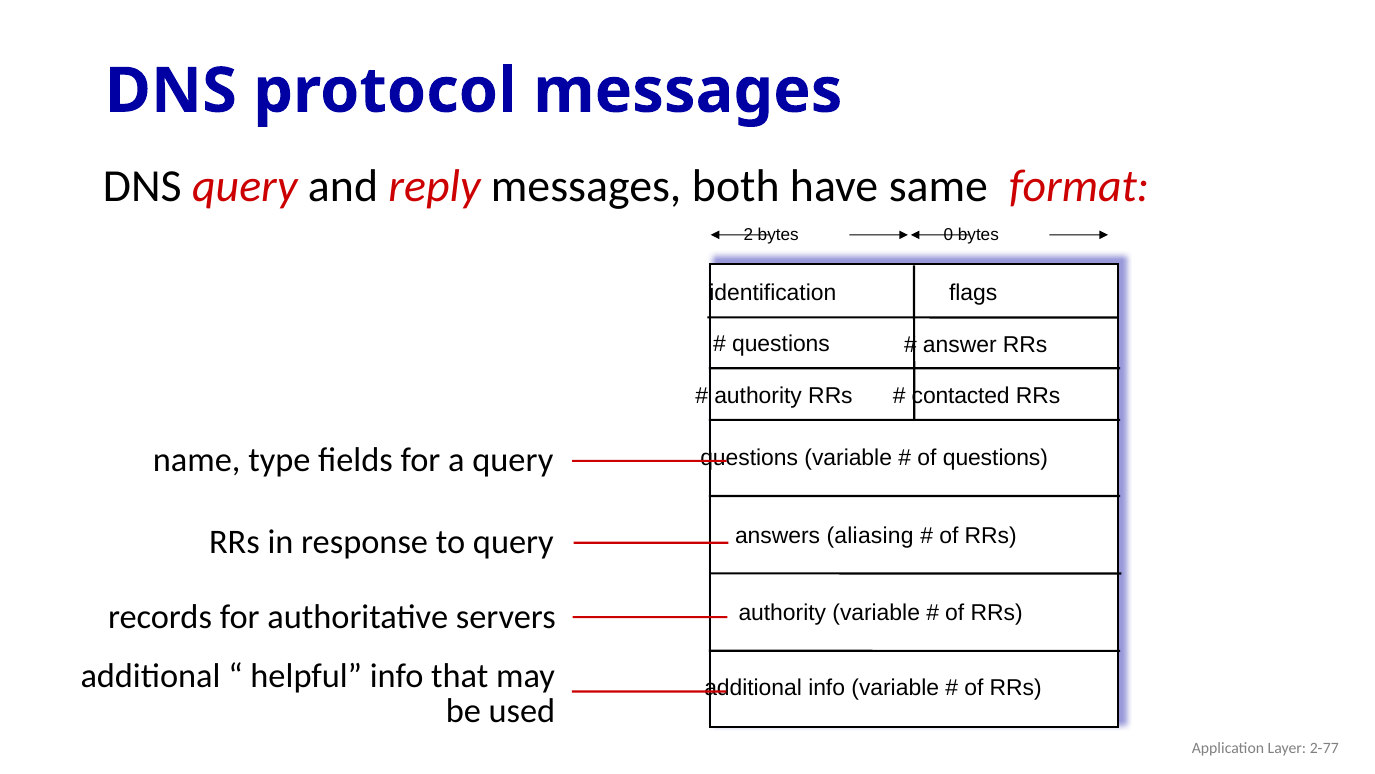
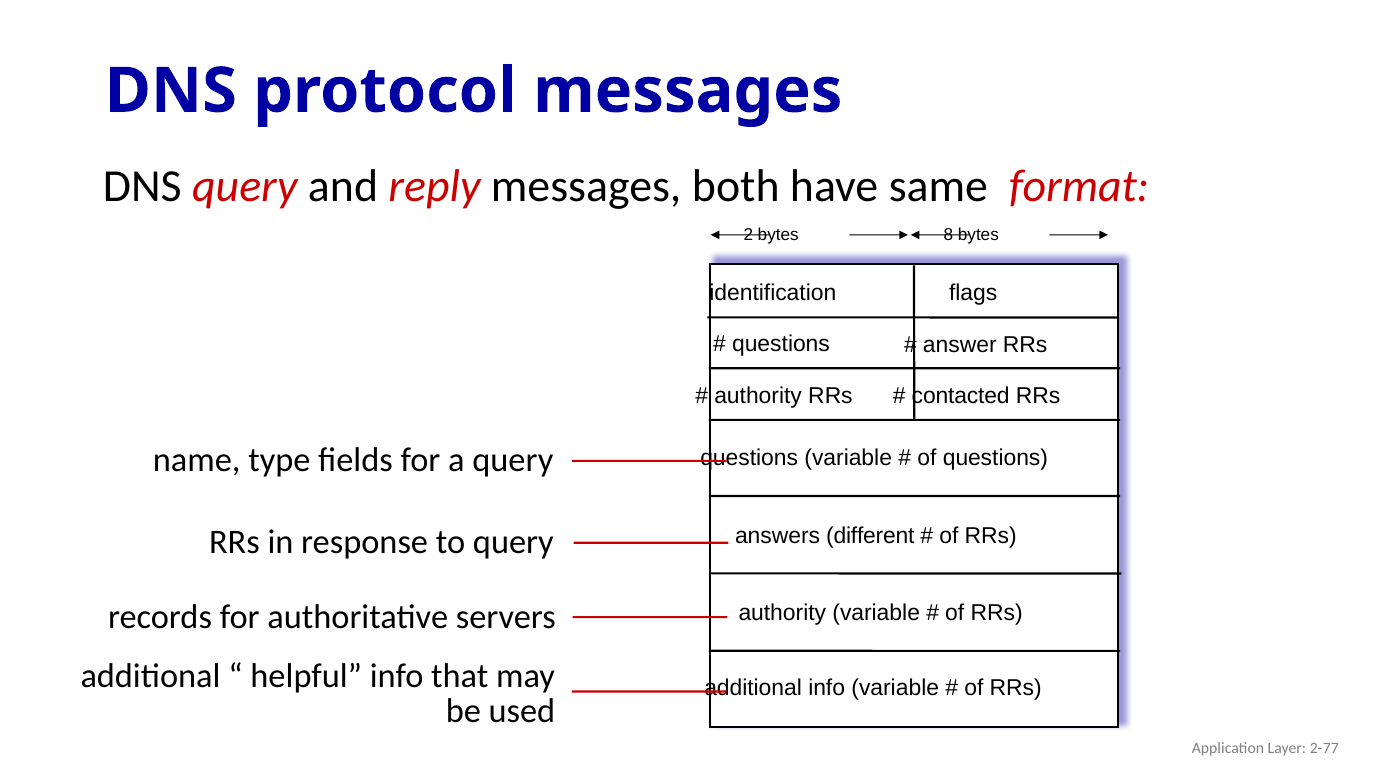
0: 0 -> 8
aliasing: aliasing -> different
